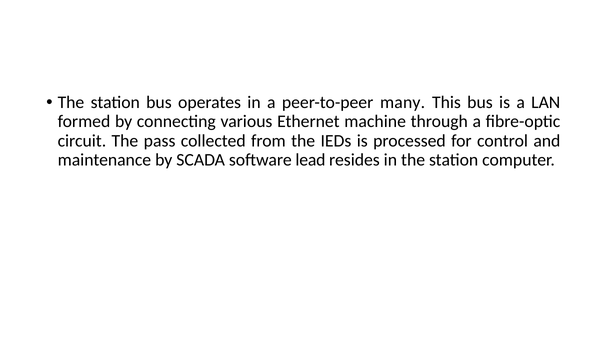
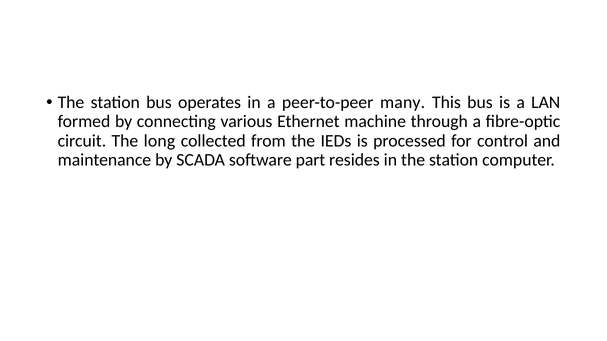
pass: pass -> long
lead: lead -> part
